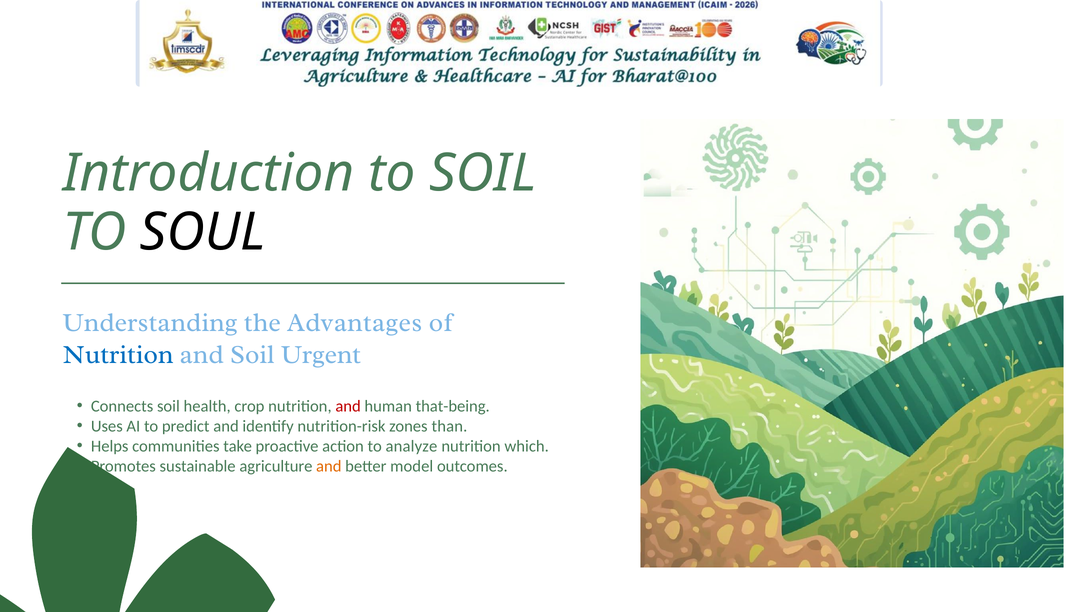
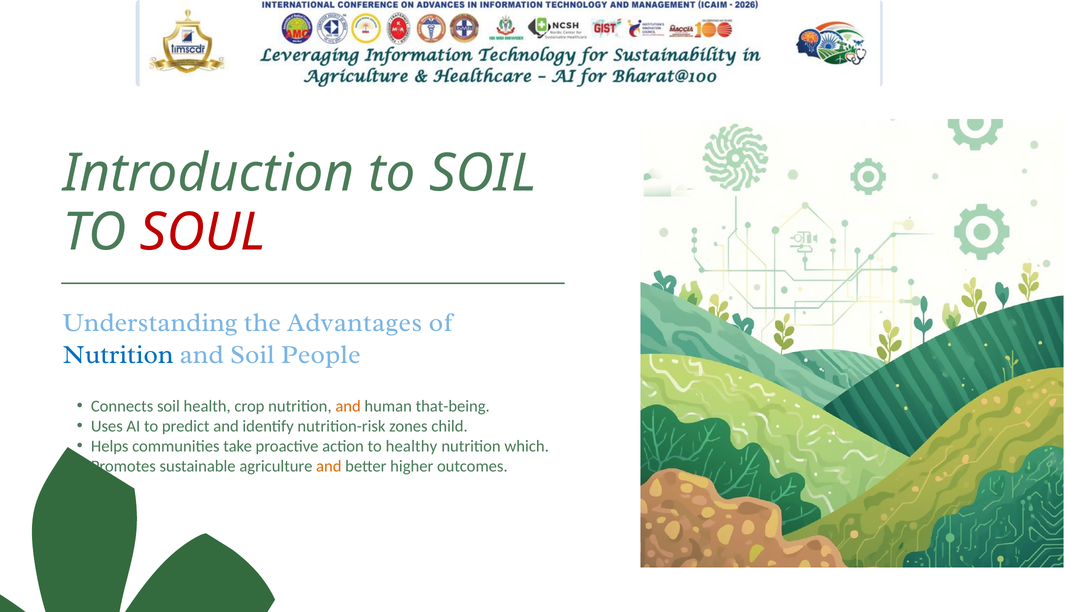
SOUL colour: black -> red
Urgent: Urgent -> People
and at (348, 407) colour: red -> orange
than: than -> child
analyze: analyze -> healthy
model: model -> higher
